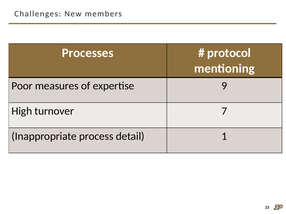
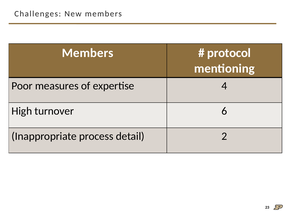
Processes at (88, 53): Processes -> Members
9: 9 -> 4
7: 7 -> 6
1: 1 -> 2
